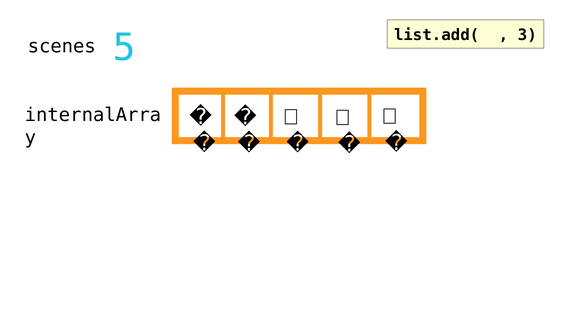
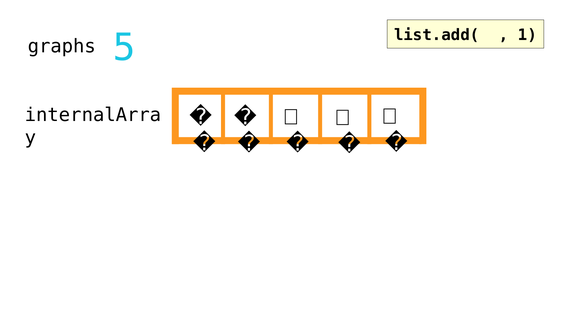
scenes: scenes -> graphs
3: 3 -> 1
